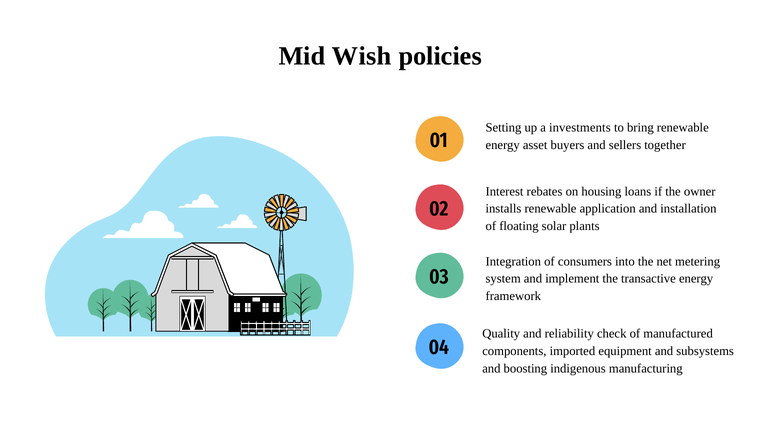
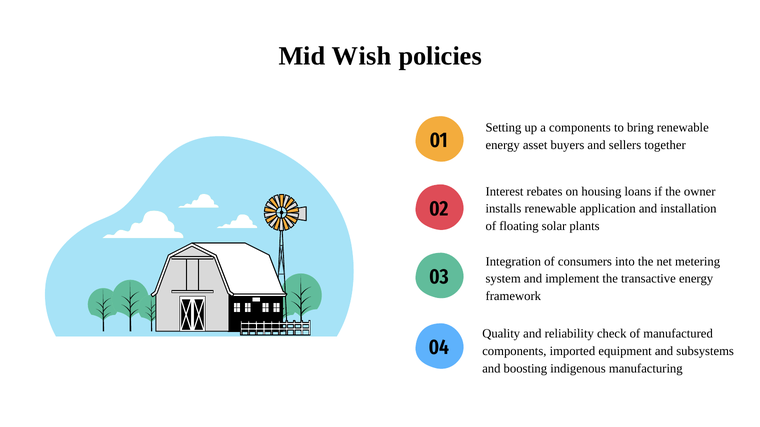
a investments: investments -> components
